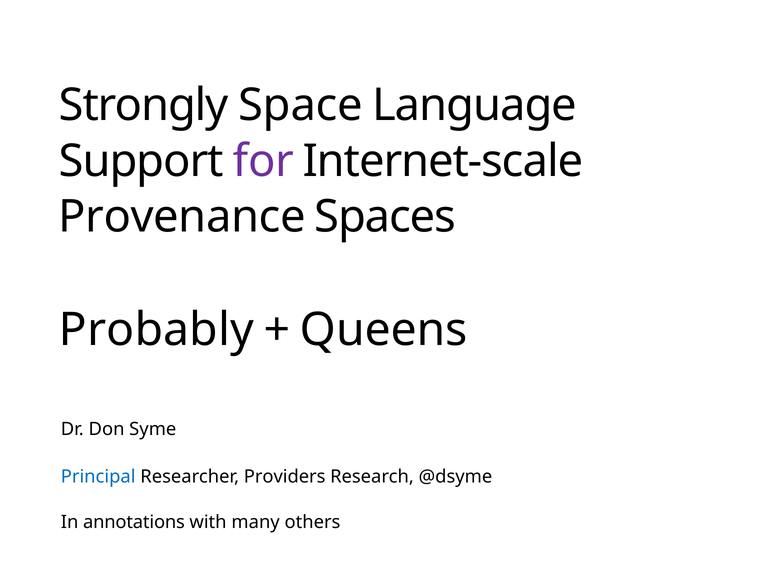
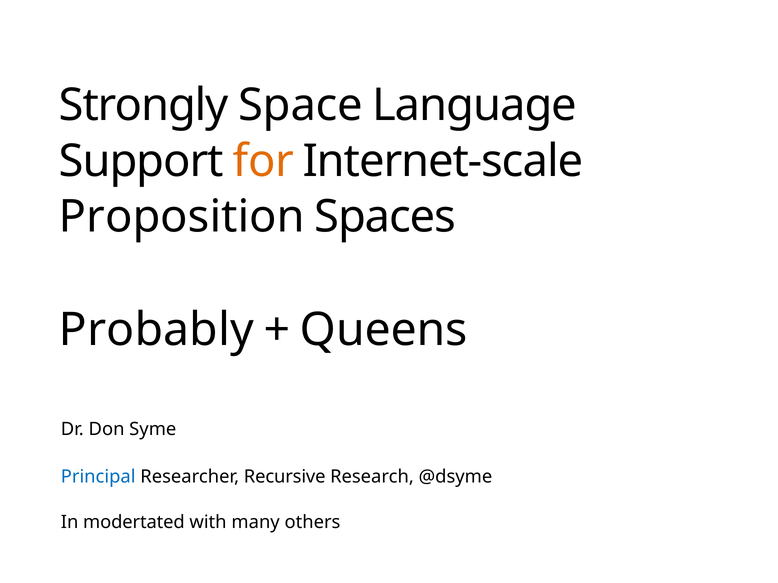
for colour: purple -> orange
Provenance: Provenance -> Proposition
Providers: Providers -> Recursive
annotations: annotations -> modertated
